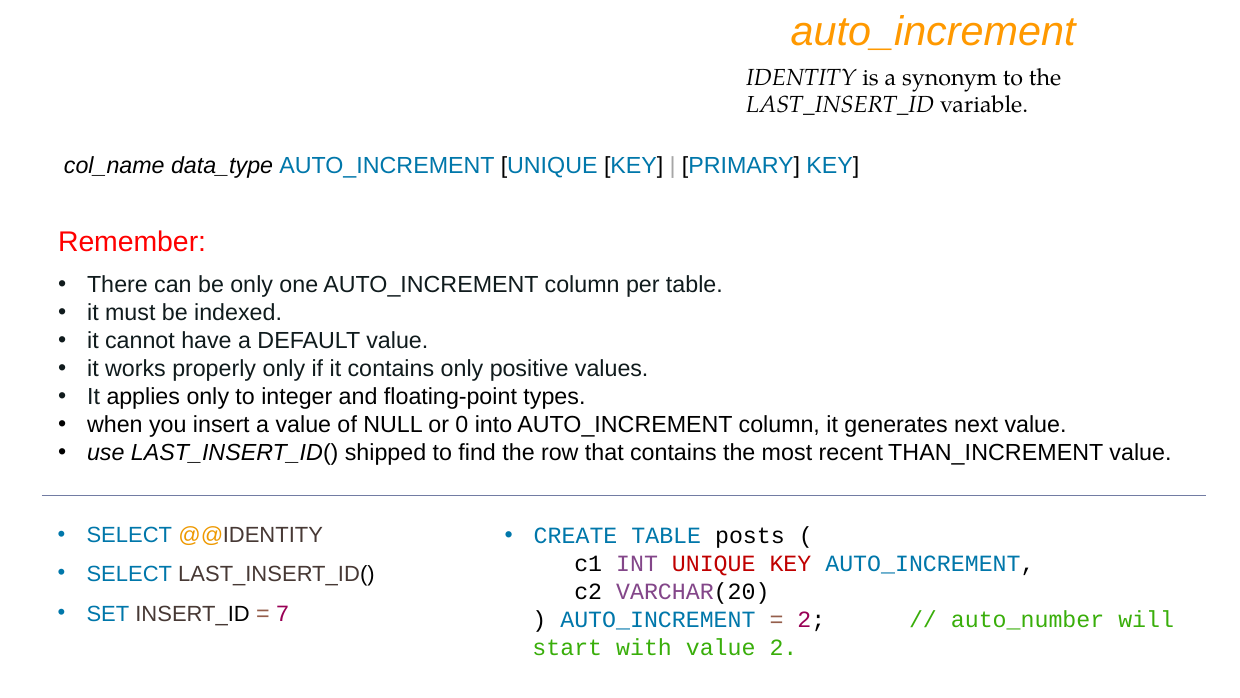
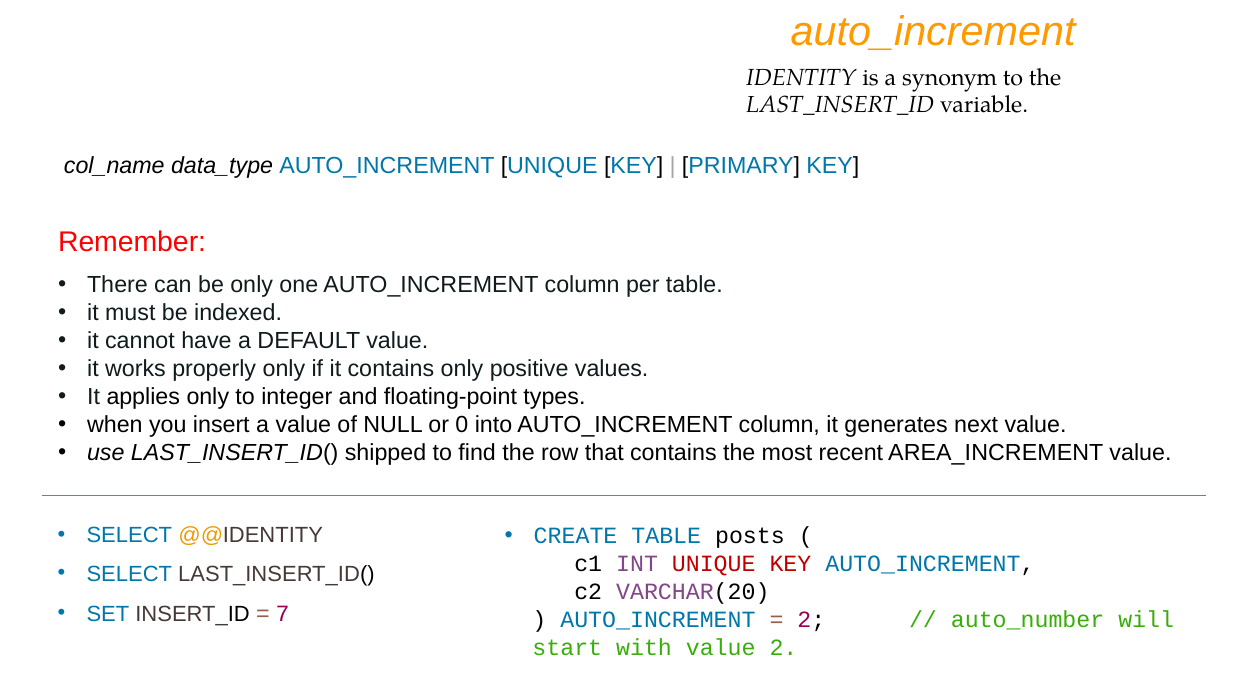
THAN_INCREMENT: THAN_INCREMENT -> AREA_INCREMENT
